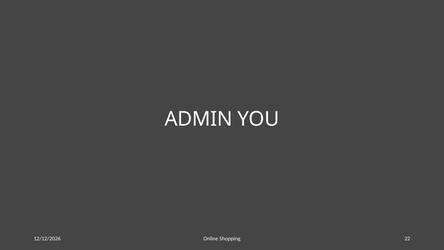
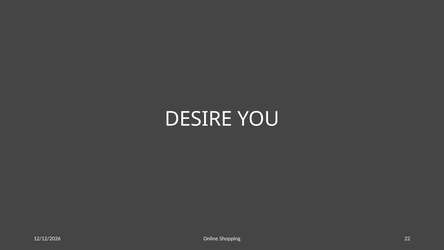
ADMIN: ADMIN -> DESIRE
